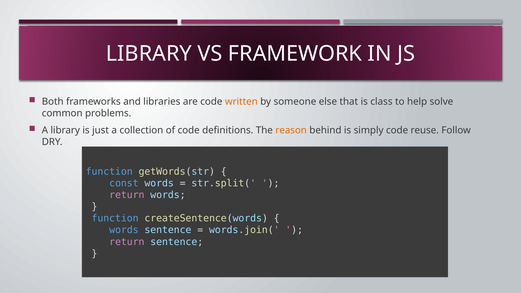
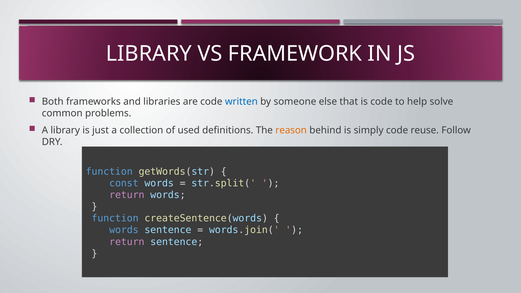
written colour: orange -> blue
is class: class -> code
of code: code -> used
